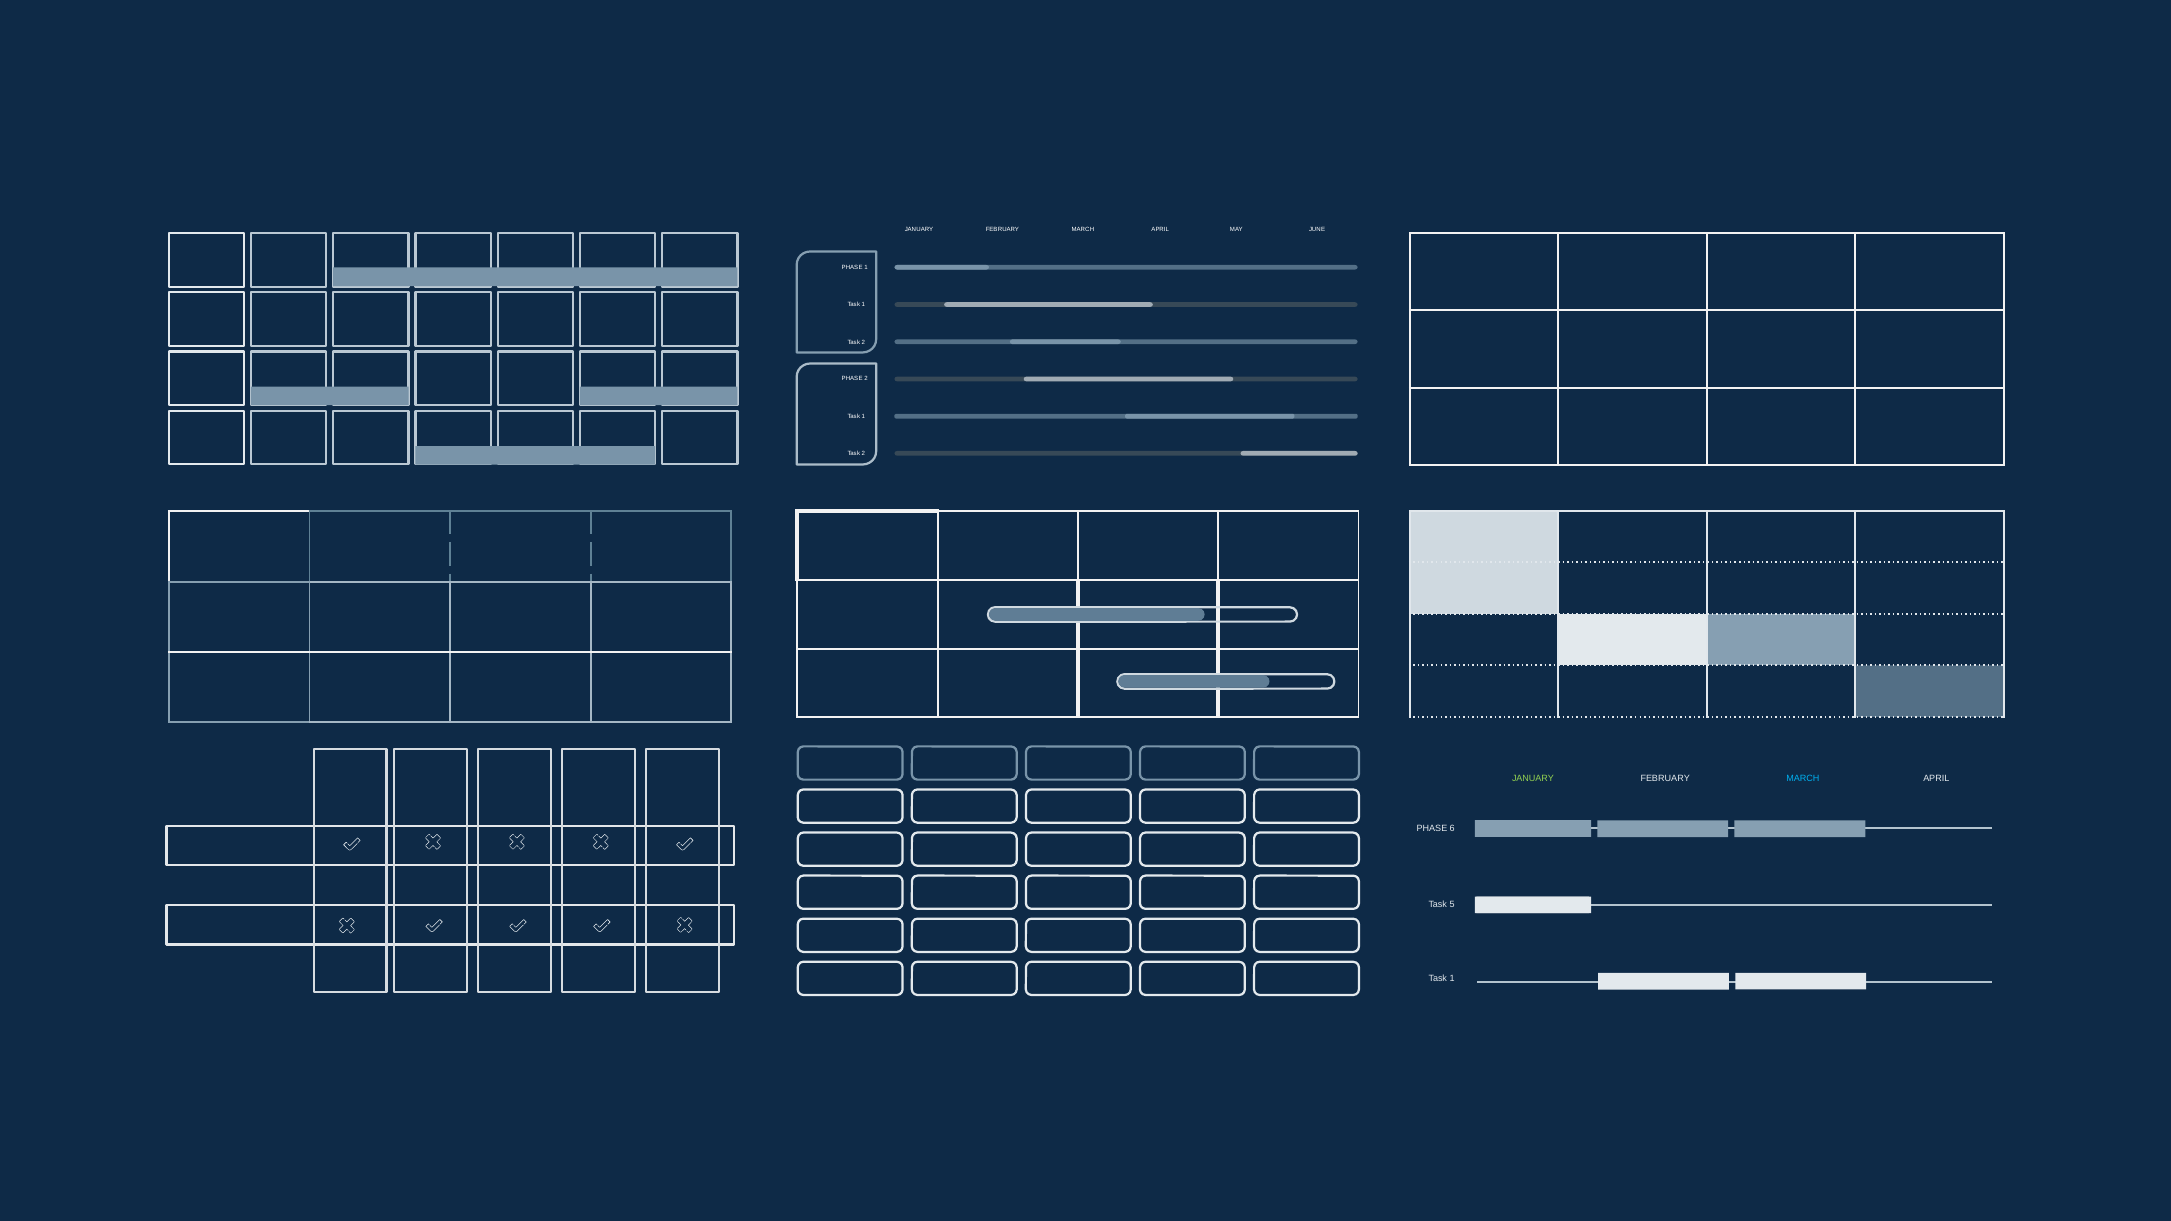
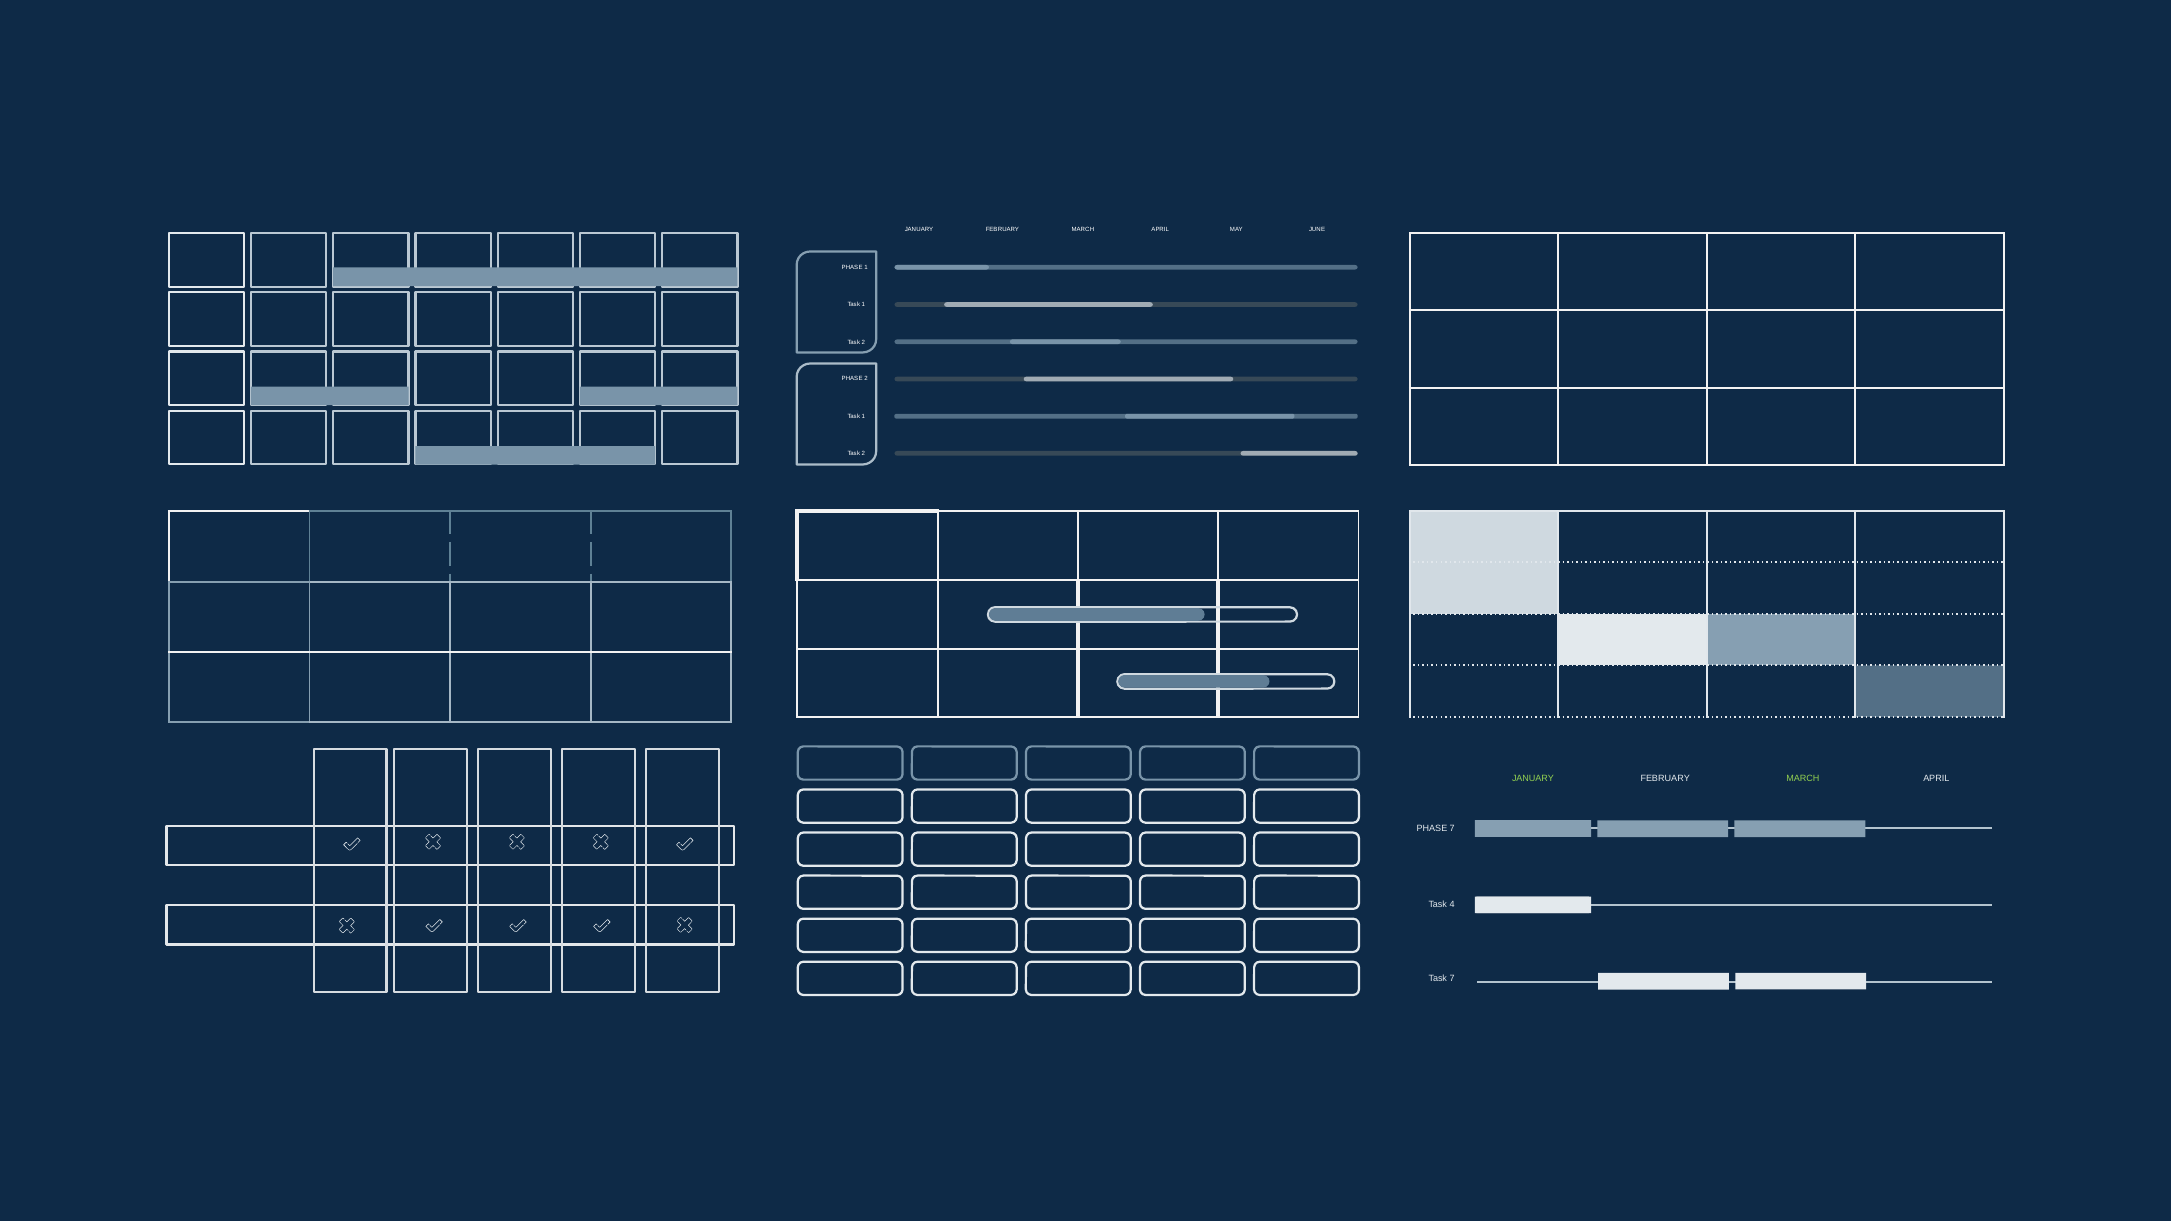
MARCH at (1803, 779) colour: light blue -> light green
PHASE 6: 6 -> 7
5: 5 -> 4
1 at (1452, 979): 1 -> 7
